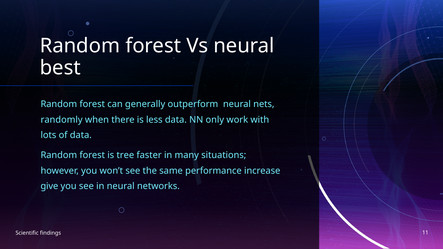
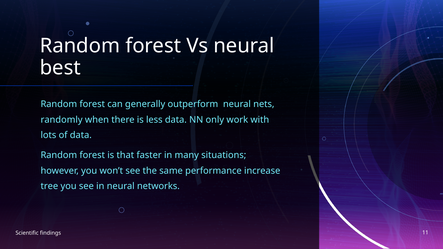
tree: tree -> that
give: give -> tree
